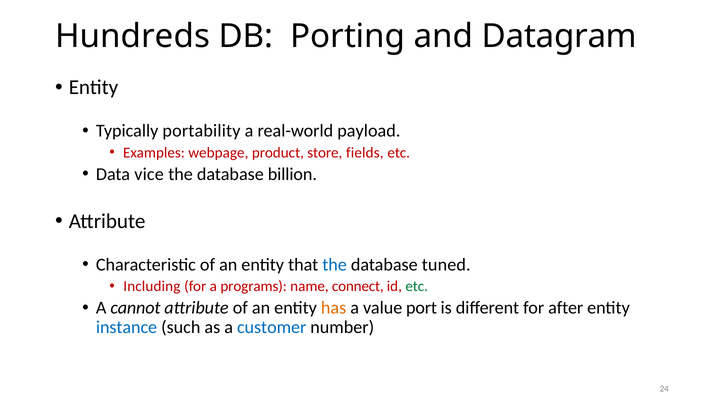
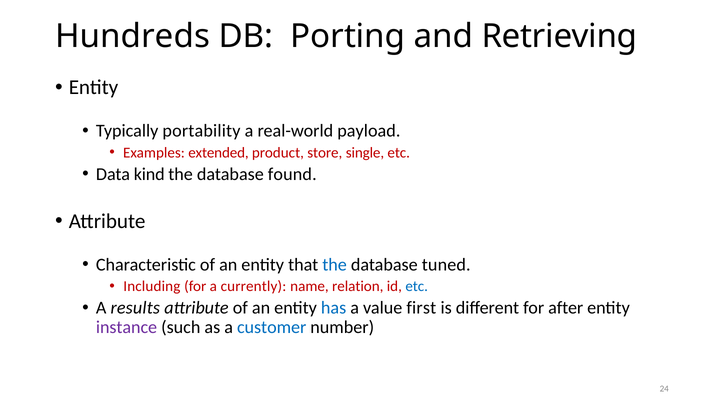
Datagram: Datagram -> Retrieving
webpage: webpage -> extended
fields: fields -> single
vice: vice -> kind
billion: billion -> found
programs: programs -> currently
connect: connect -> relation
etc at (417, 286) colour: green -> blue
cannot: cannot -> results
has colour: orange -> blue
port: port -> first
instance colour: blue -> purple
